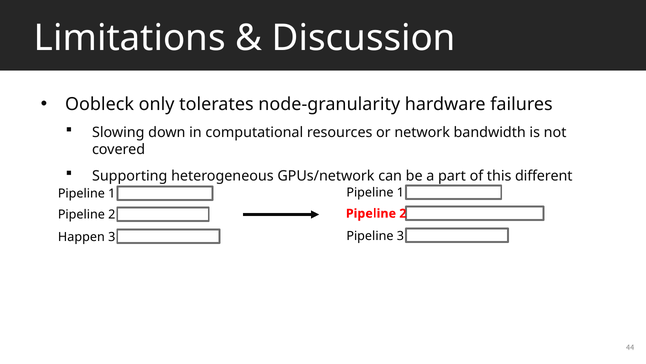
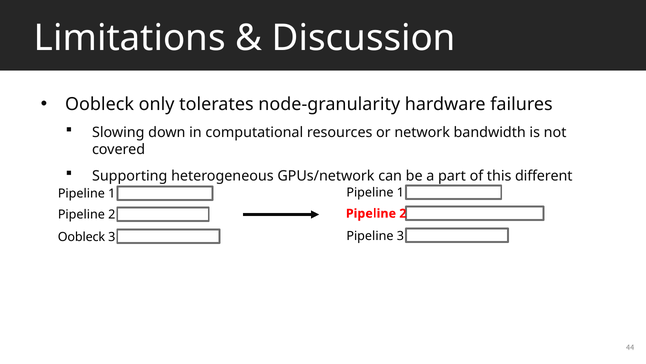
Happen at (81, 237): Happen -> Oobleck
